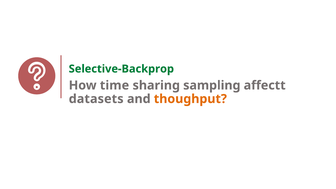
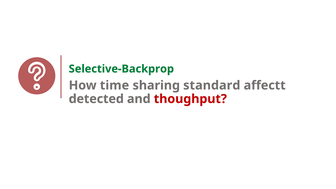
sampling: sampling -> standard
datasets: datasets -> detected
thoughput colour: orange -> red
